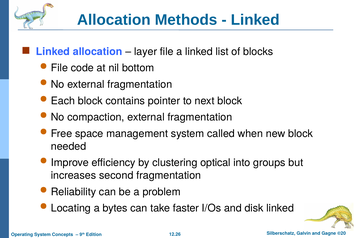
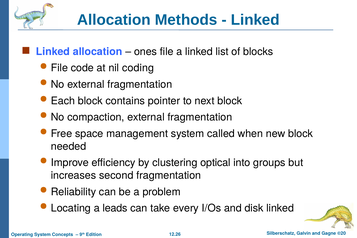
layer: layer -> ones
bottom: bottom -> coding
bytes: bytes -> leads
faster: faster -> every
